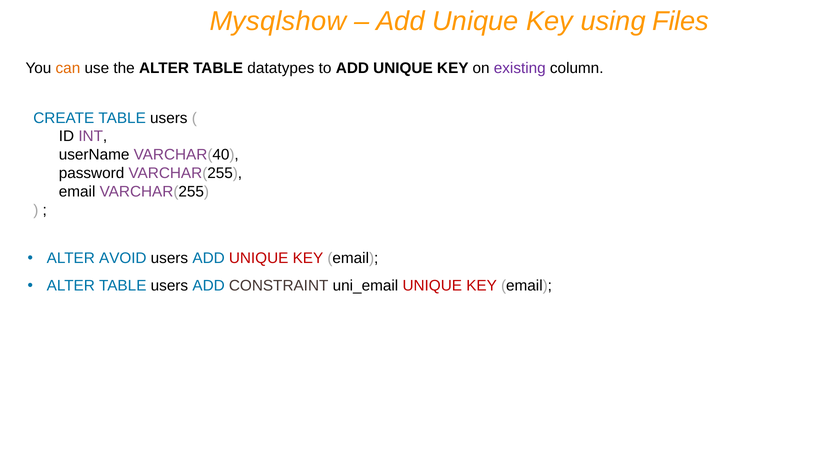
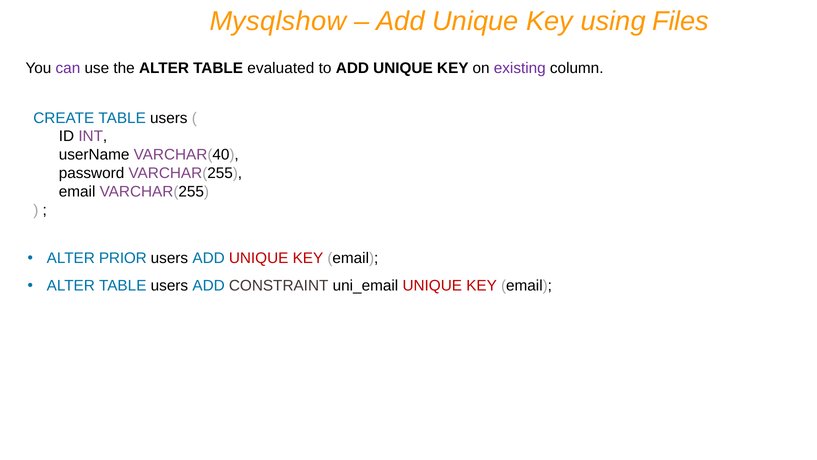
can colour: orange -> purple
datatypes: datatypes -> evaluated
AVOID: AVOID -> PRIOR
